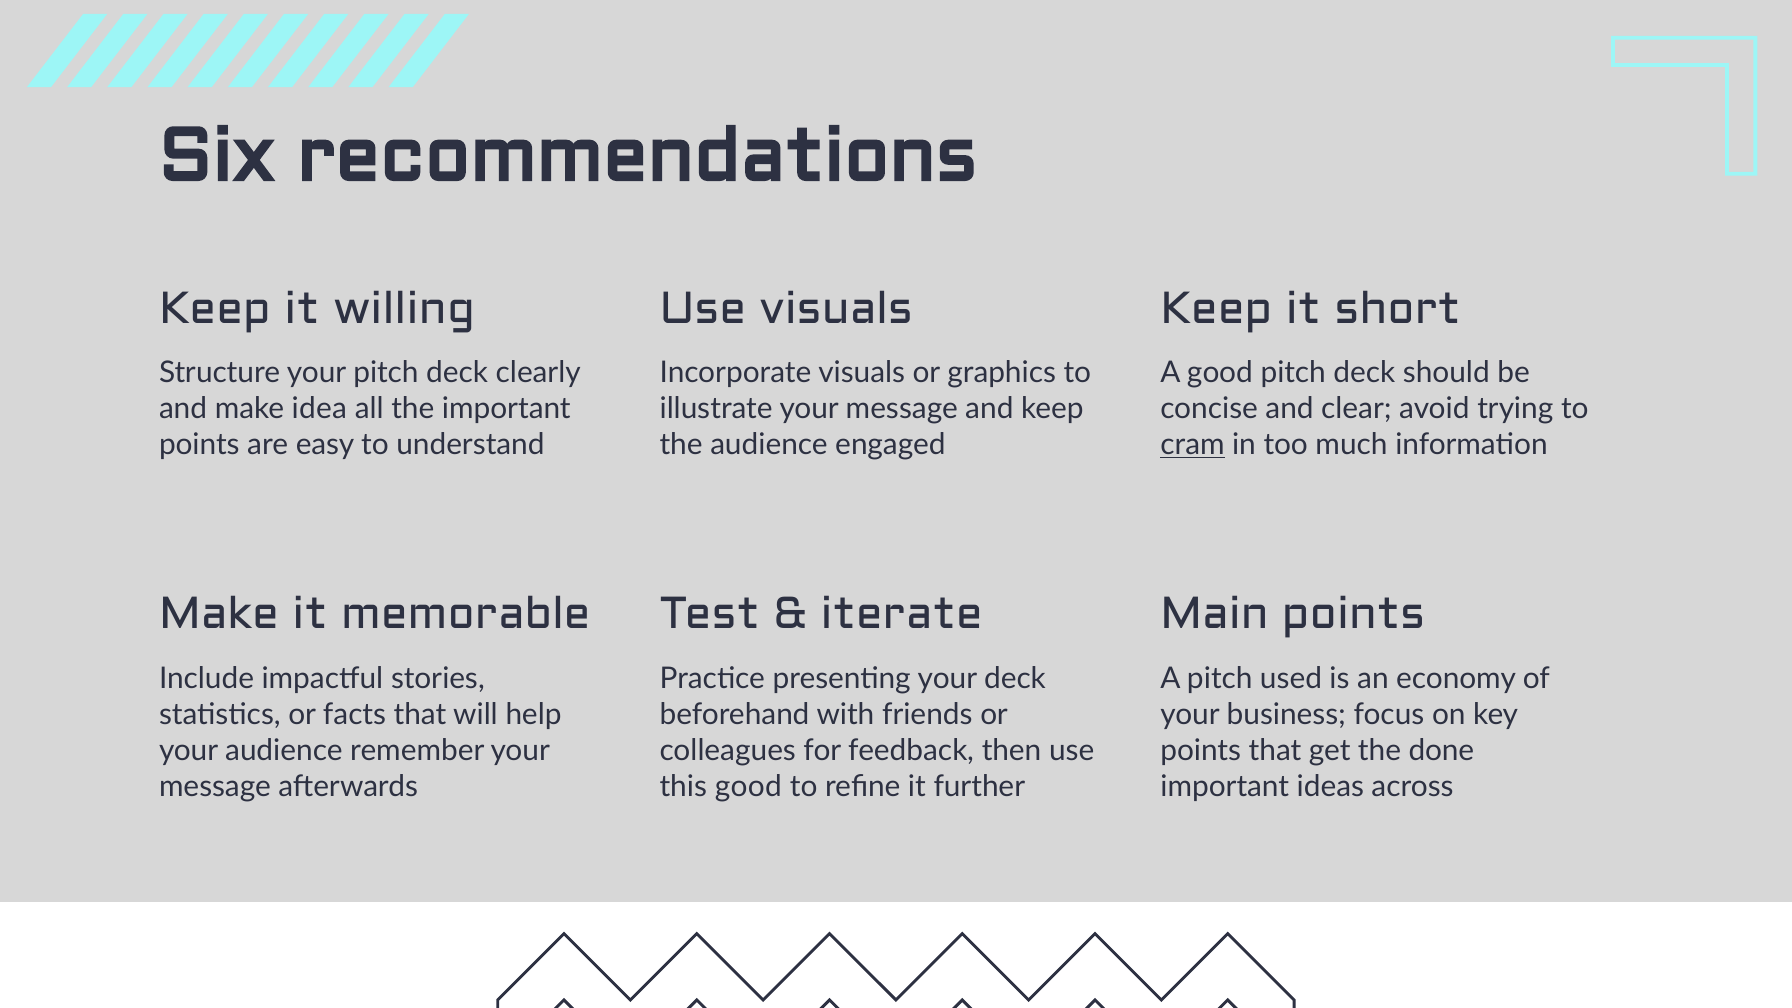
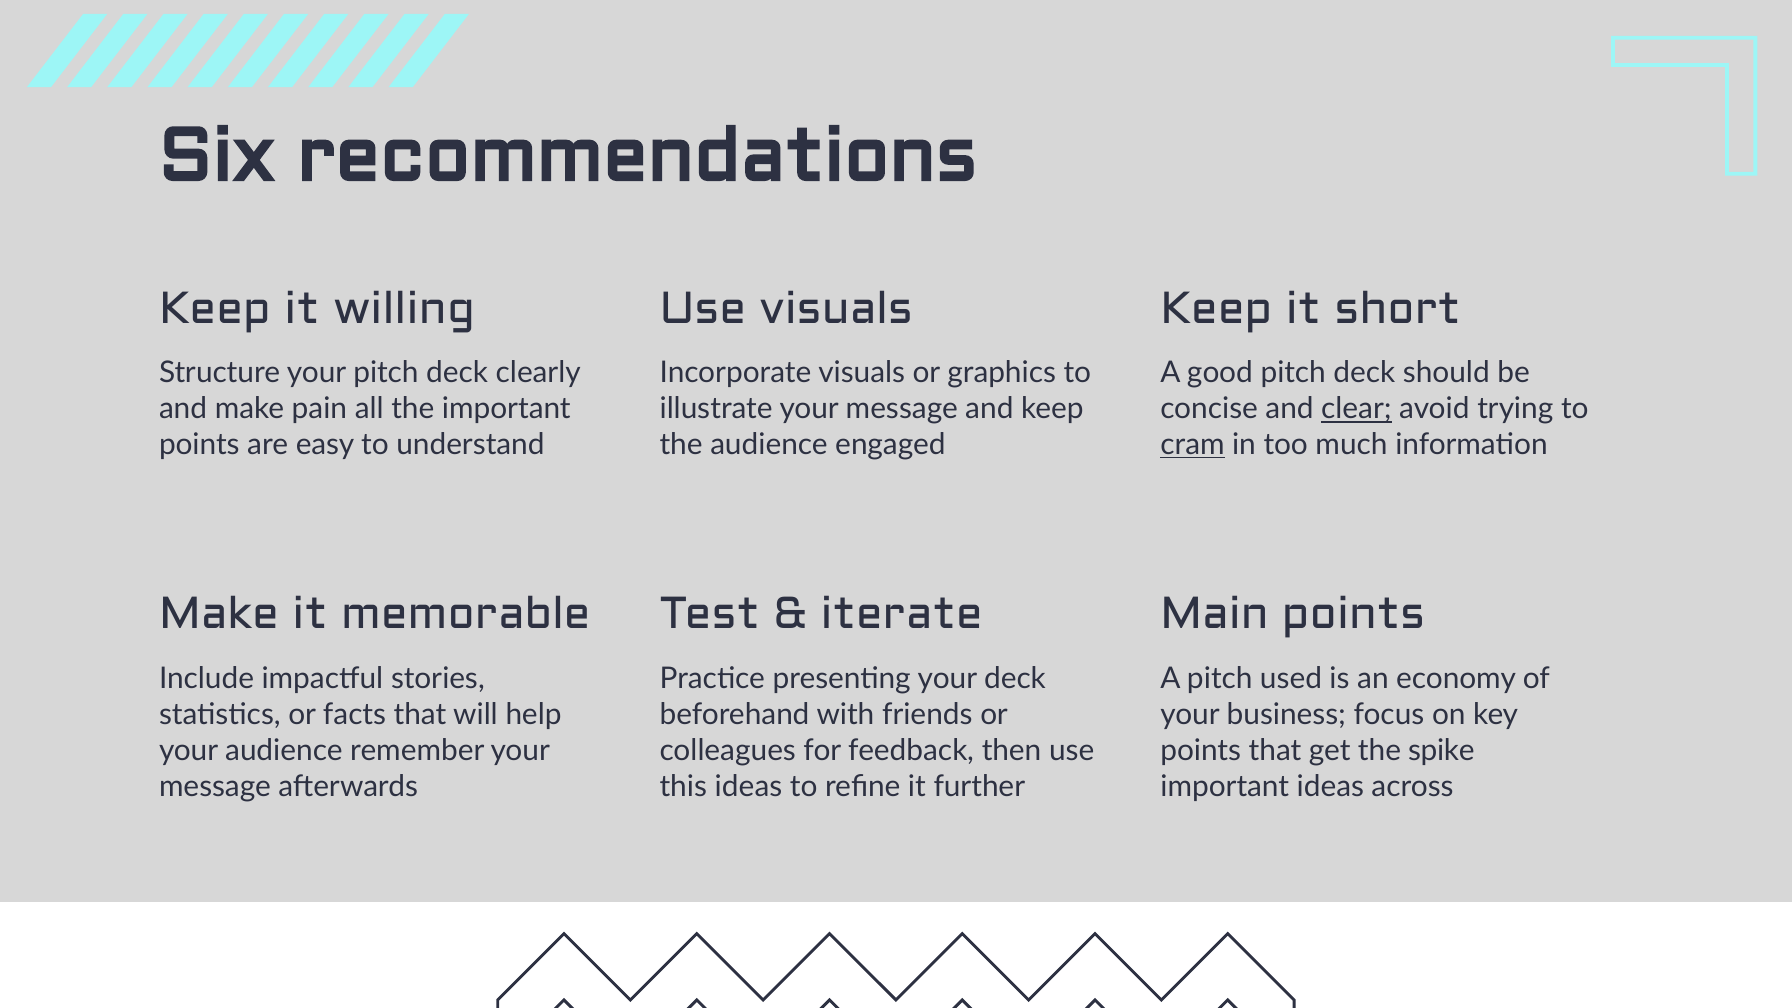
idea: idea -> pain
clear underline: none -> present
done: done -> spike
this good: good -> ideas
